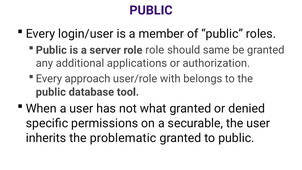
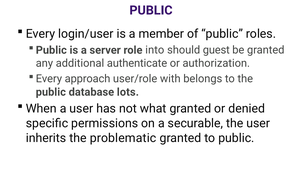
role role: role -> into
same: same -> guest
applications: applications -> authenticate
tool: tool -> lots
